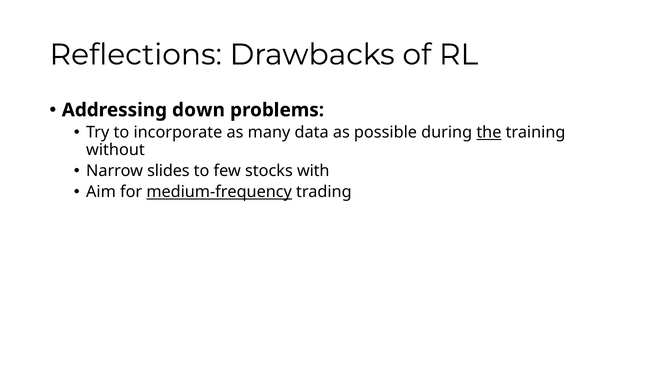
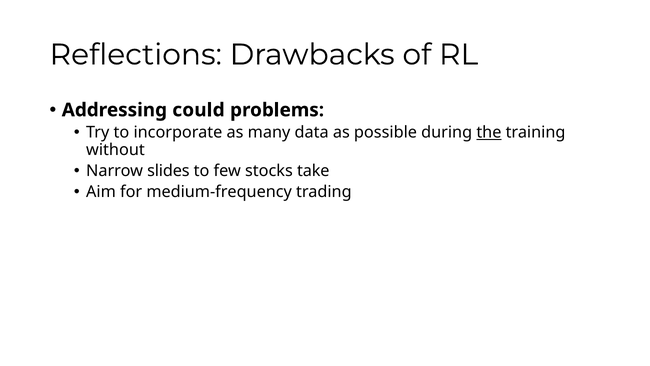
down: down -> could
with: with -> take
medium-frequency underline: present -> none
